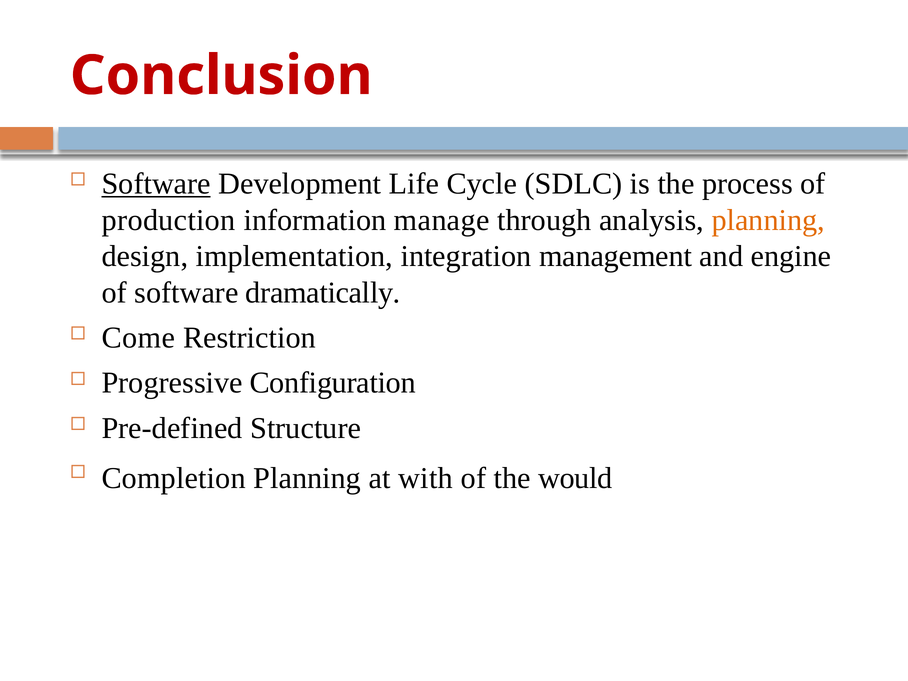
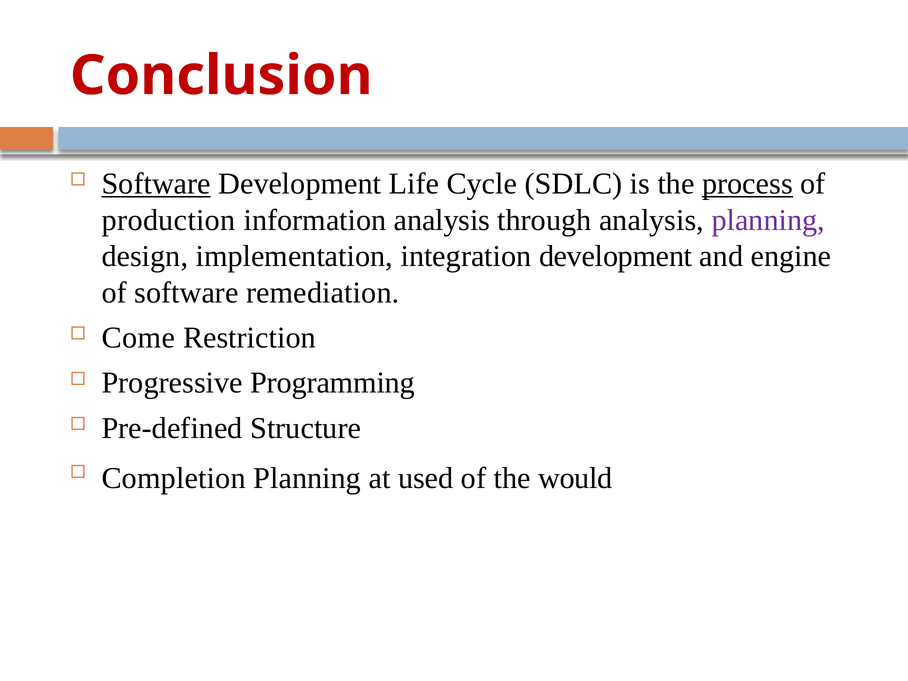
process underline: none -> present
information manage: manage -> analysis
planning at (768, 220) colour: orange -> purple
integration management: management -> development
dramatically: dramatically -> remediation
Configuration: Configuration -> Programming
with: with -> used
